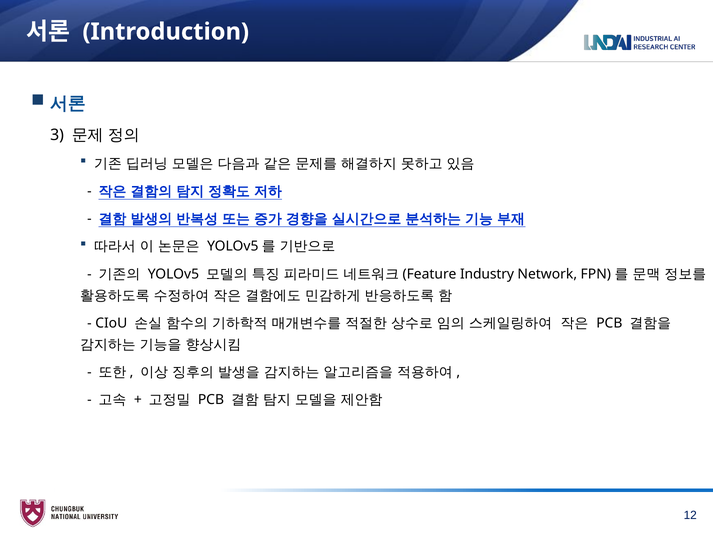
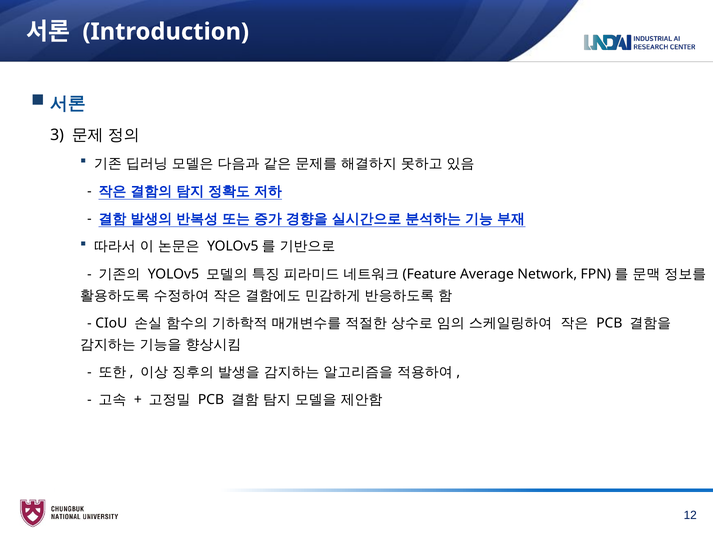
Industry: Industry -> Average
